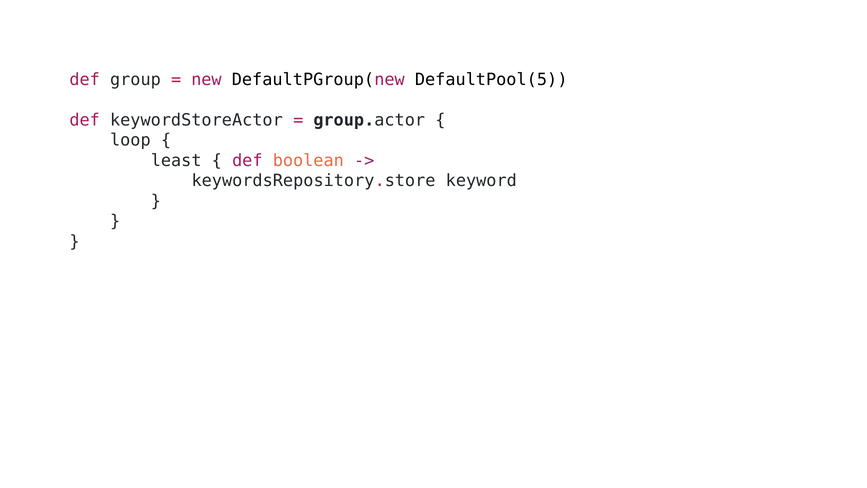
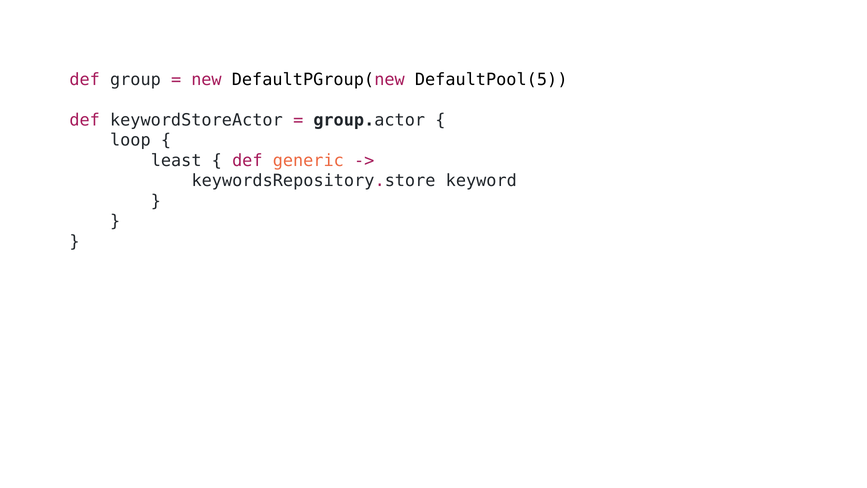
boolean: boolean -> generic
